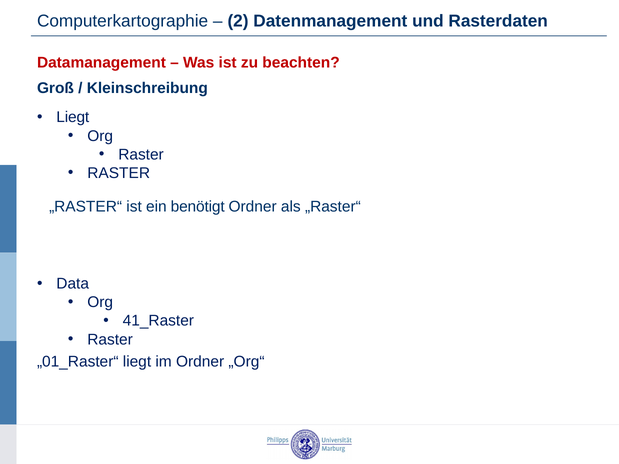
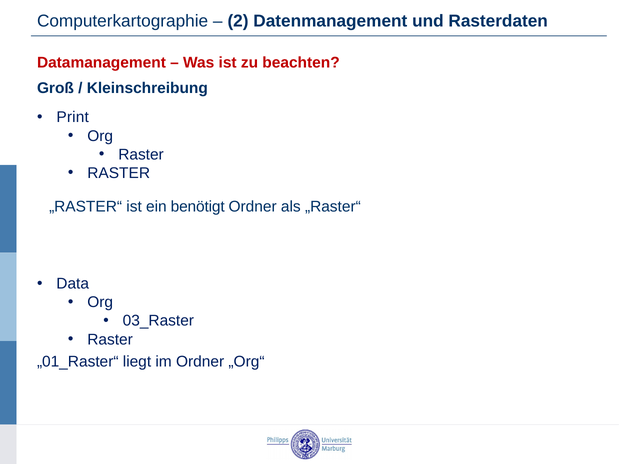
Liegt at (73, 117): Liegt -> Print
41_Raster: 41_Raster -> 03_Raster
